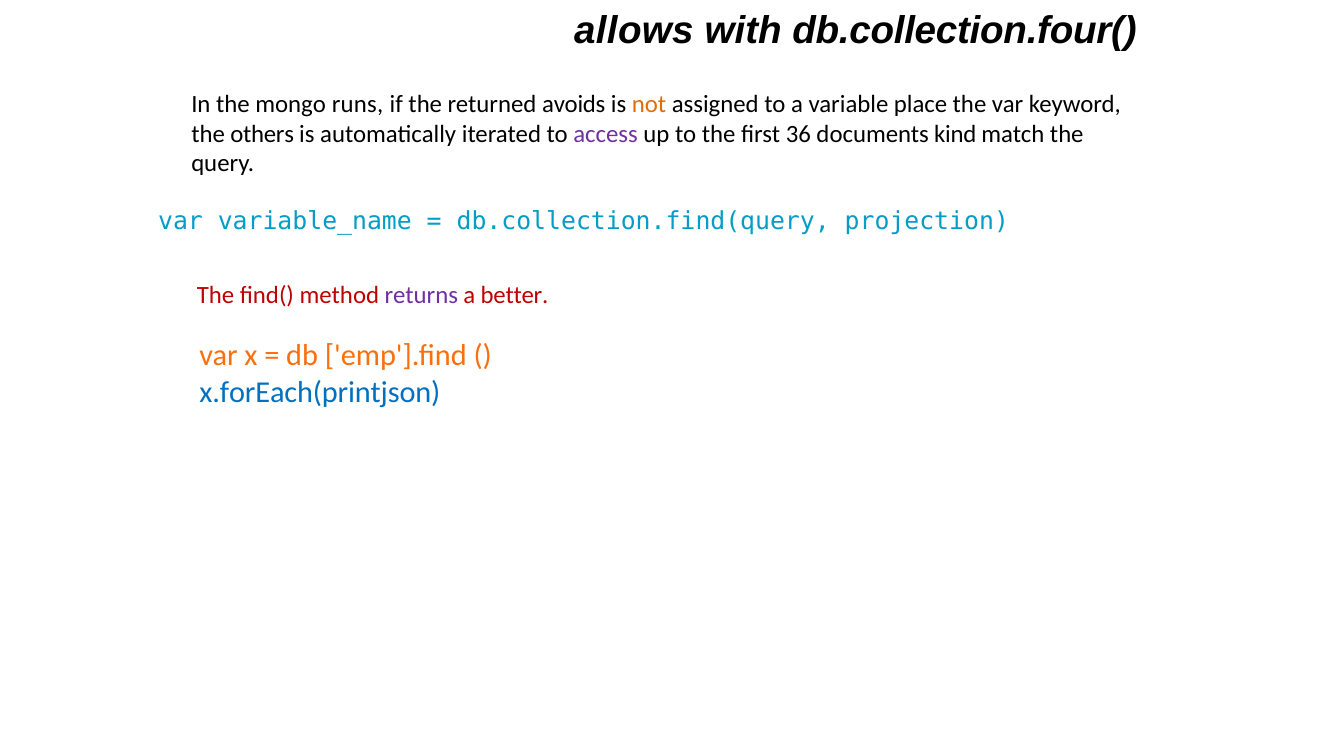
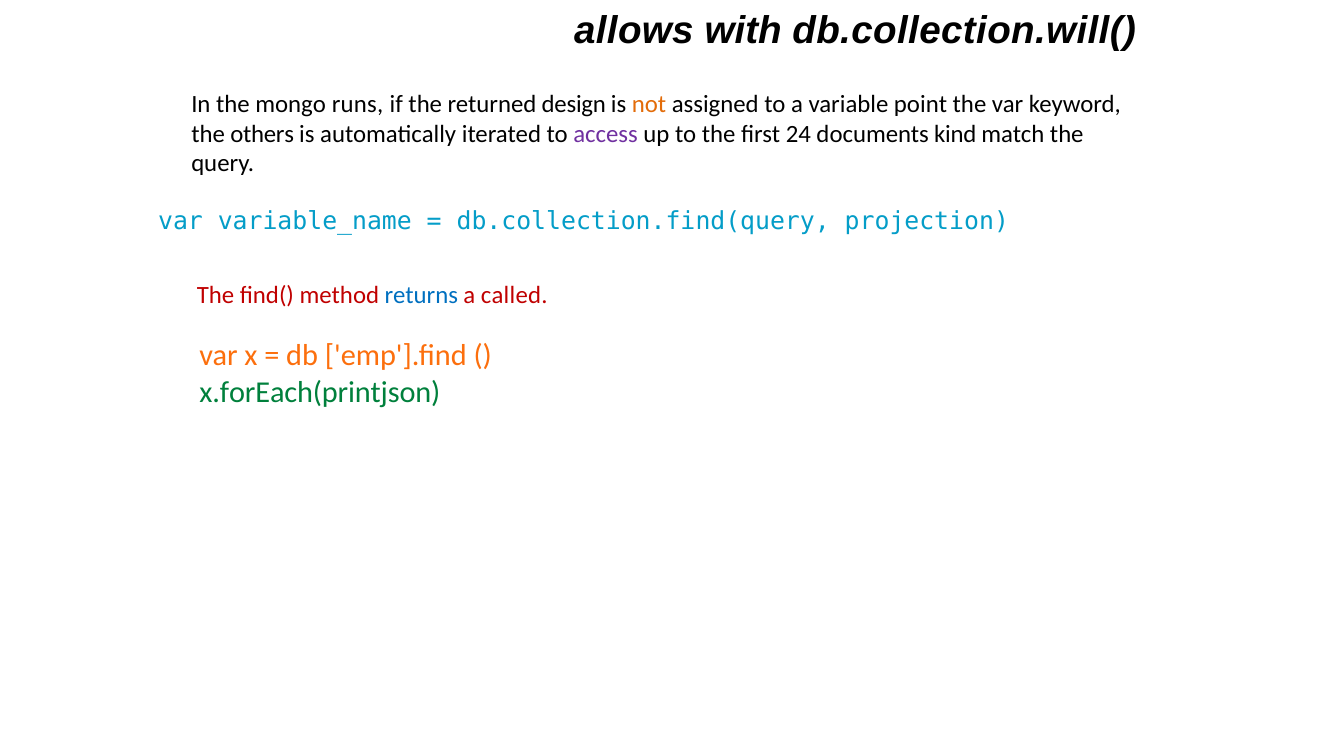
db.collection.four(: db.collection.four( -> db.collection.will(
avoids: avoids -> design
place: place -> point
36: 36 -> 24
returns colour: purple -> blue
better: better -> called
x.forEach(printjson colour: blue -> green
